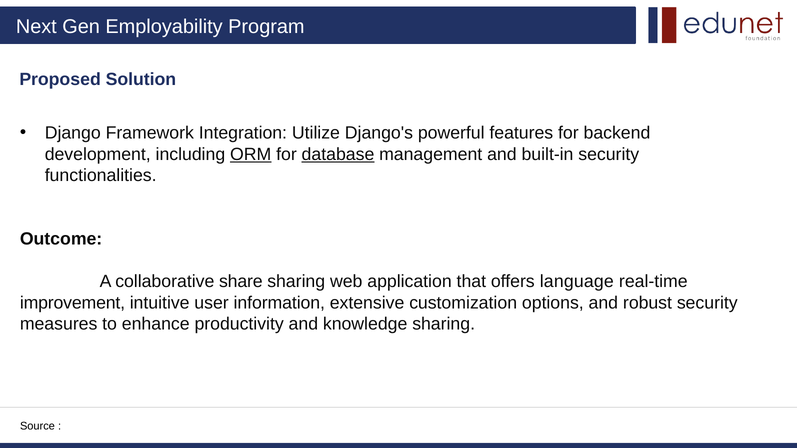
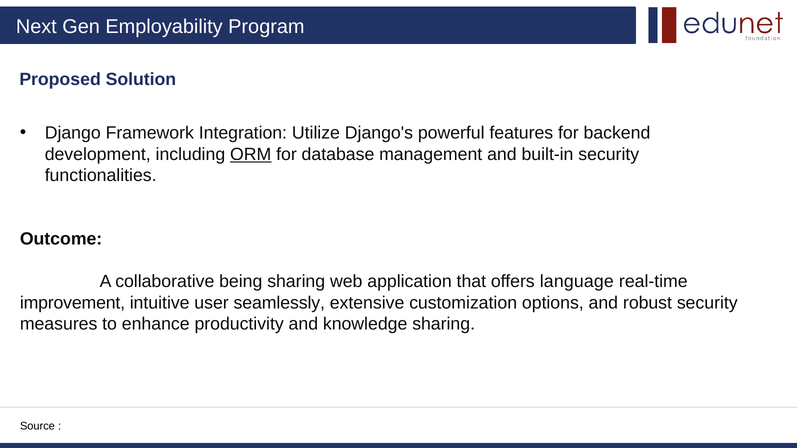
database underline: present -> none
share: share -> being
information: information -> seamlessly
